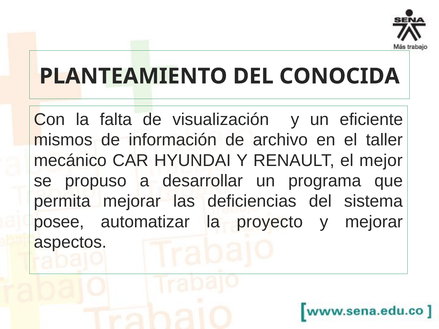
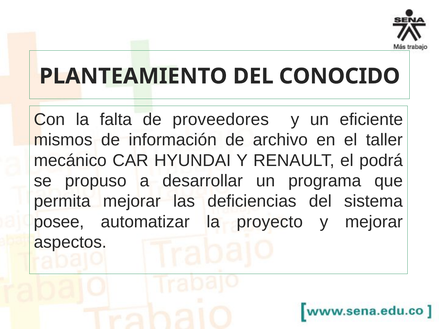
CONOCIDA: CONOCIDA -> CONOCIDO
visualización: visualización -> proveedores
mejor: mejor -> podrá
